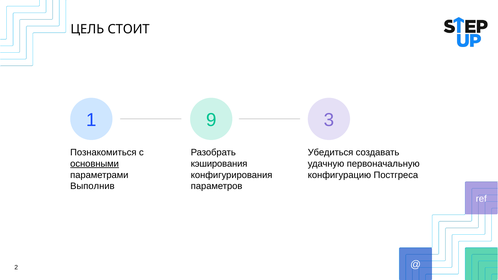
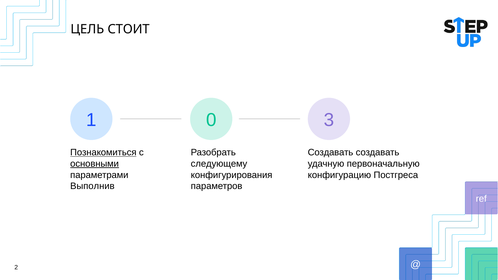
9: 9 -> 0
Познакомиться underline: none -> present
Убедиться at (331, 153): Убедиться -> Создавать
кэширования: кэширования -> следующему
